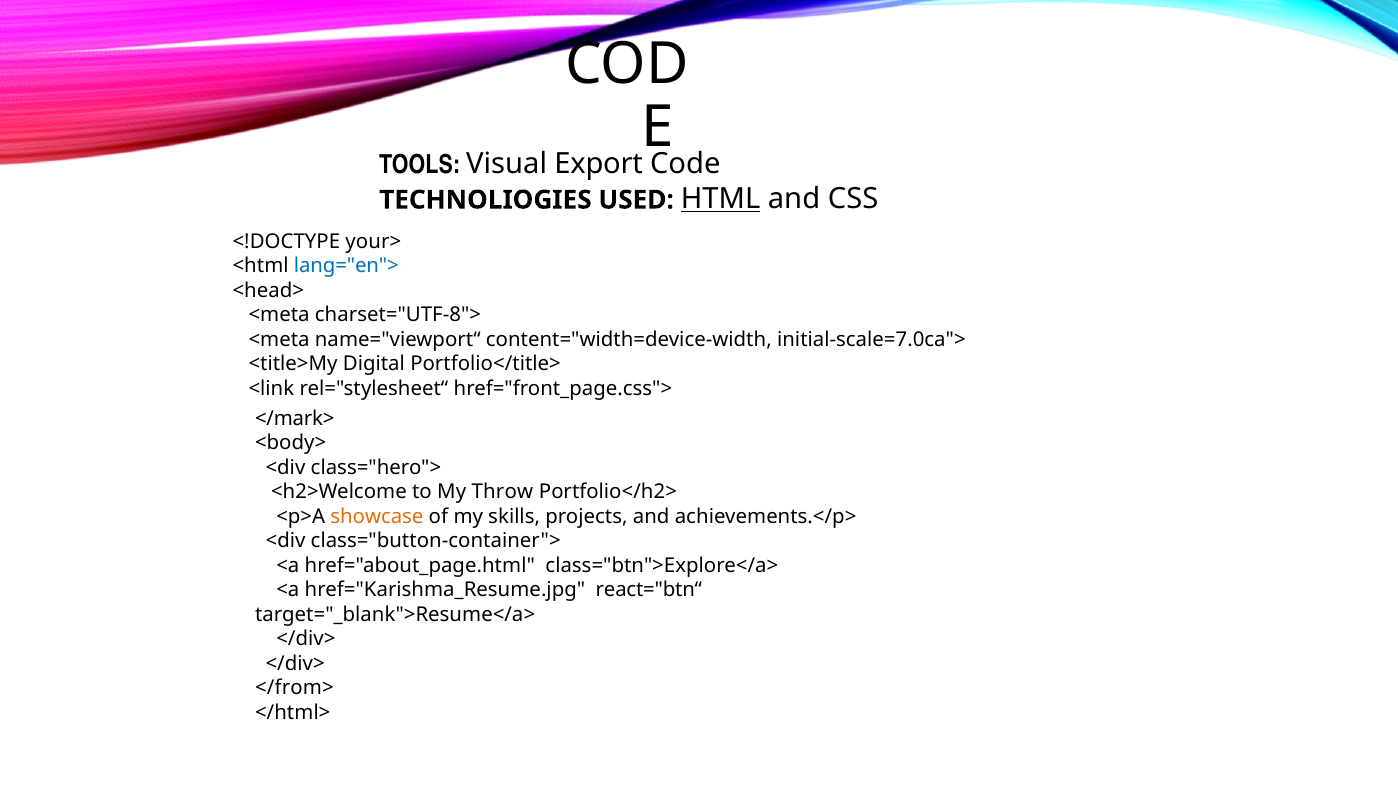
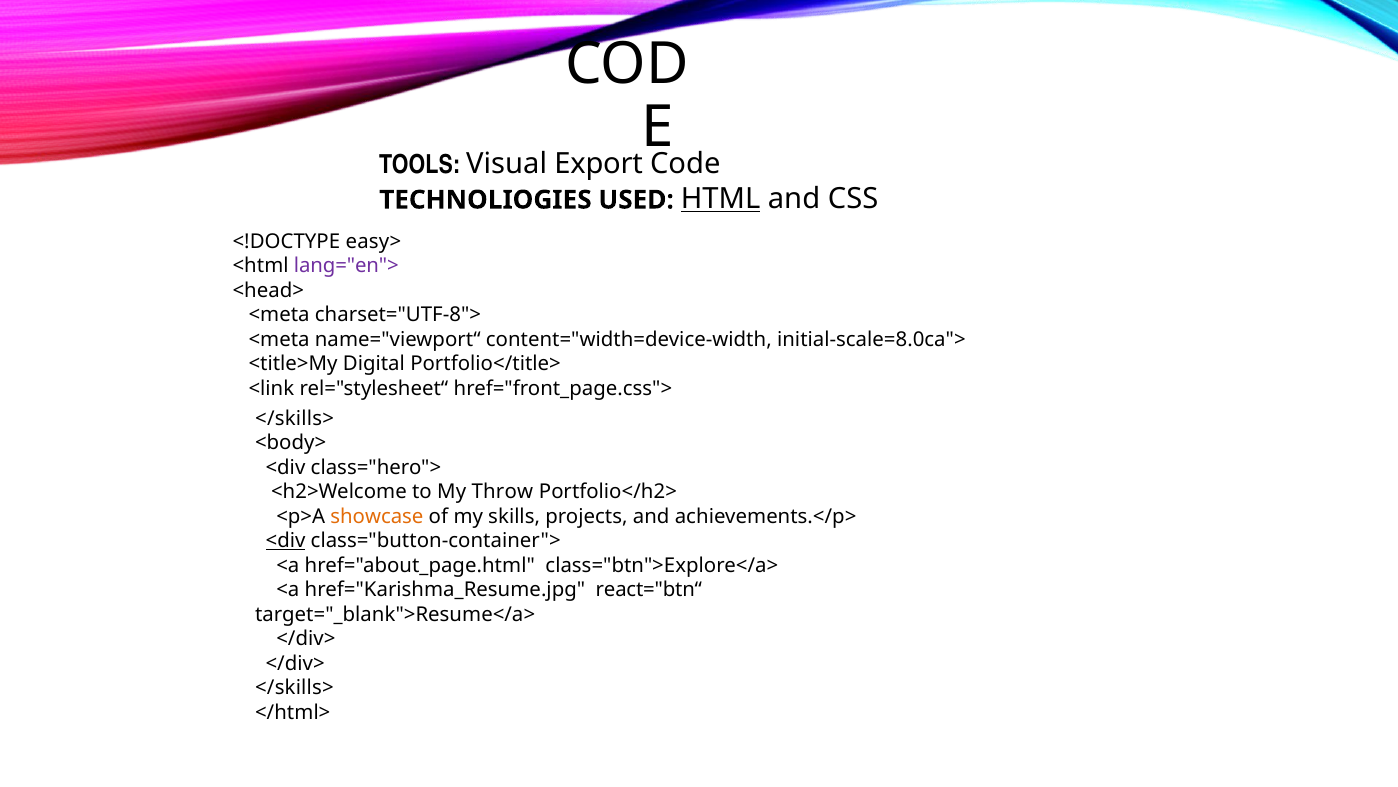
your>: your> -> easy>
lang="en"> colour: blue -> purple
initial-scale=7.0ca">: initial-scale=7.0ca"> -> initial-scale=8.0ca">
</mark> at (295, 418): </mark> -> </skills>
<div at (286, 541) underline: none -> present
</from> at (294, 688): </from> -> </skills>
